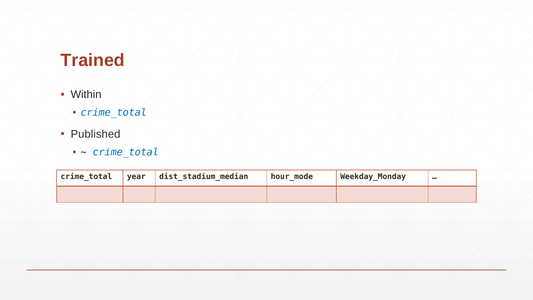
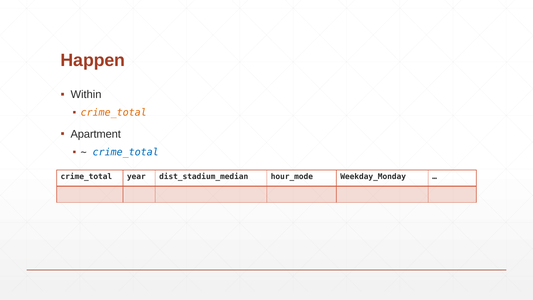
Trained: Trained -> Happen
crime_total at (114, 113) colour: blue -> orange
Published: Published -> Apartment
